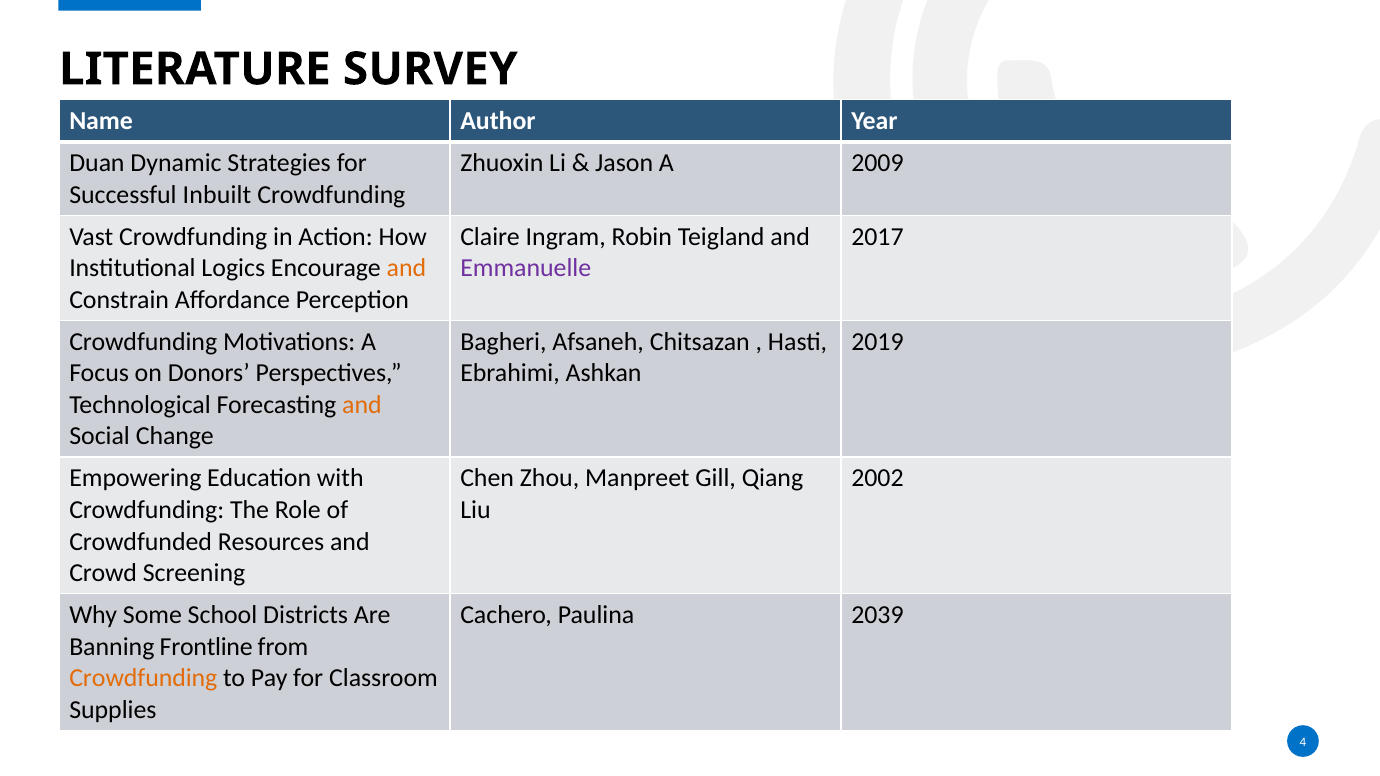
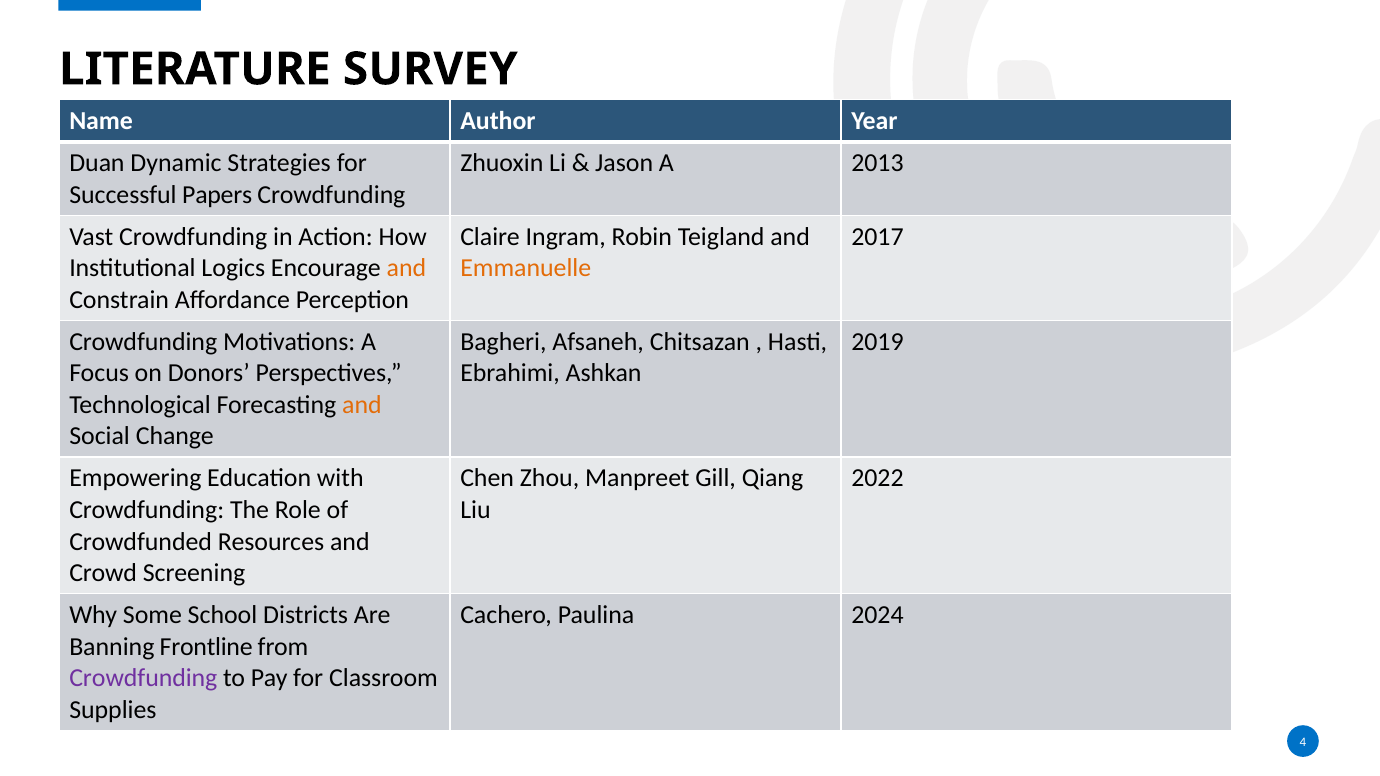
2009: 2009 -> 2013
Inbuilt: Inbuilt -> Papers
Emmanuelle colour: purple -> orange
2002: 2002 -> 2022
2039: 2039 -> 2024
Crowdfunding at (143, 678) colour: orange -> purple
